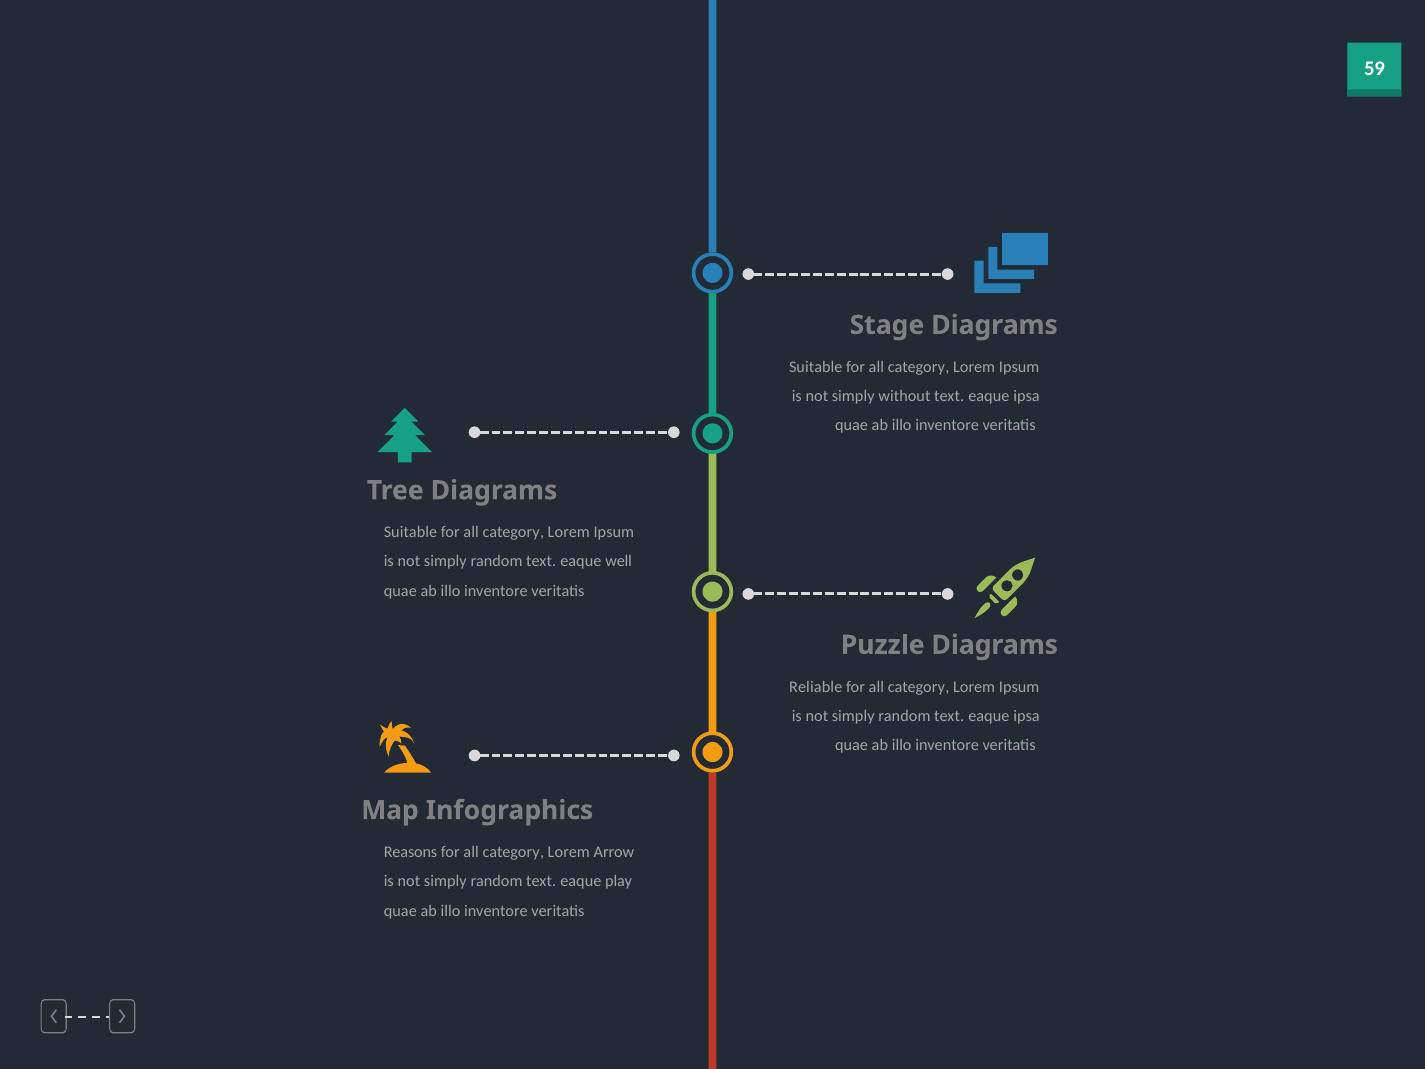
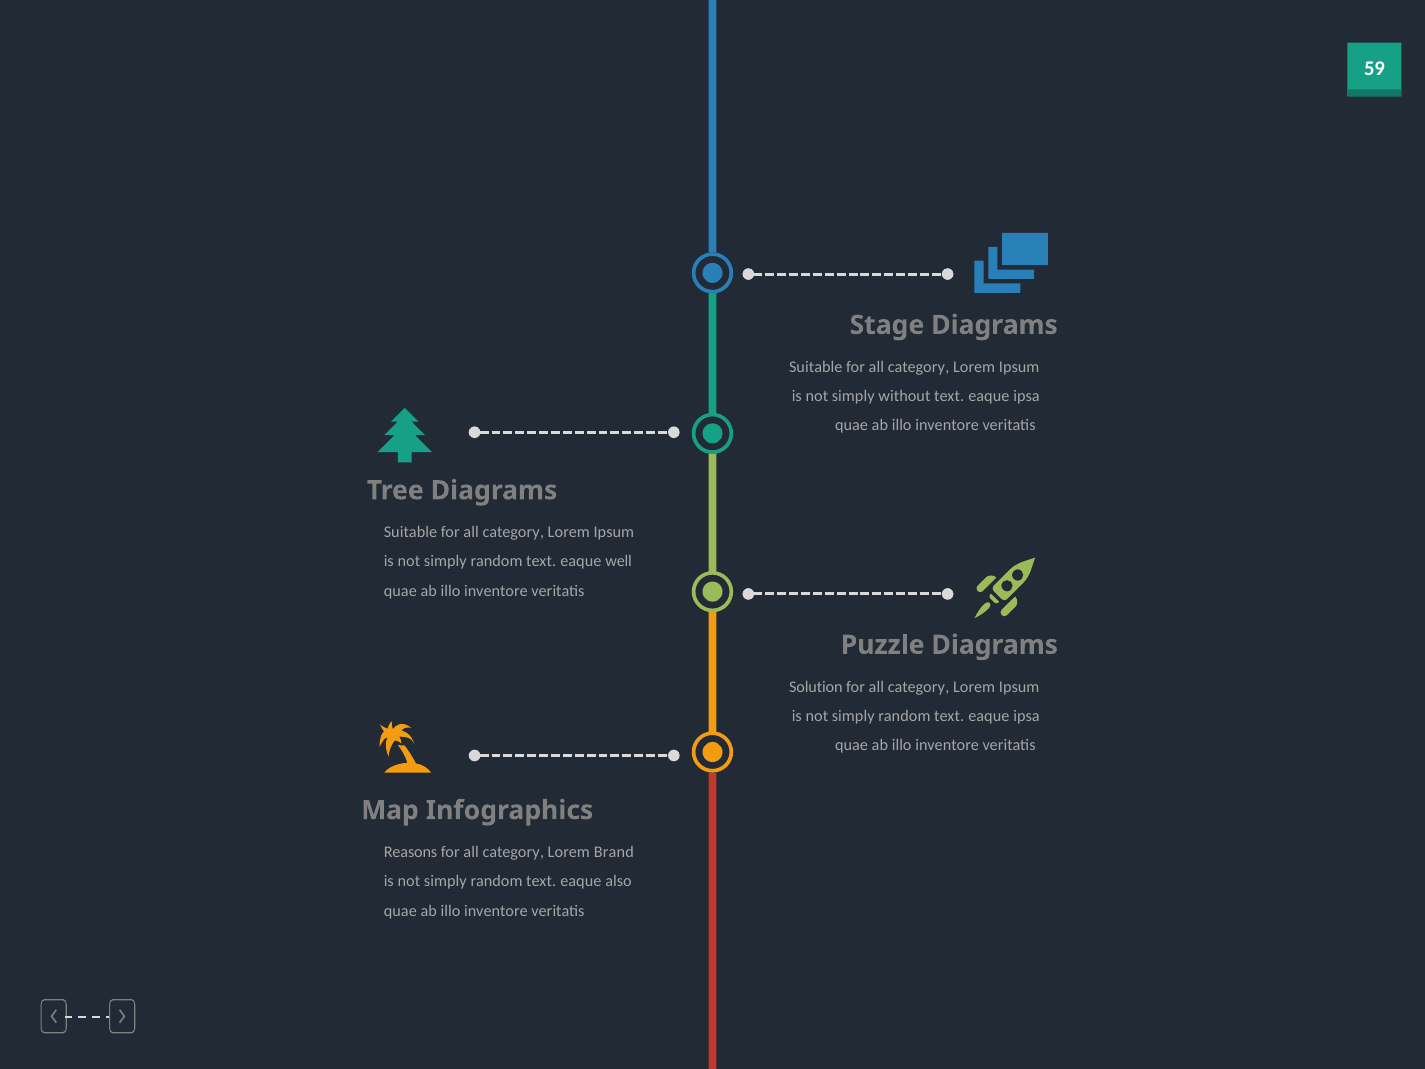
Reliable: Reliable -> Solution
Arrow: Arrow -> Brand
play: play -> also
